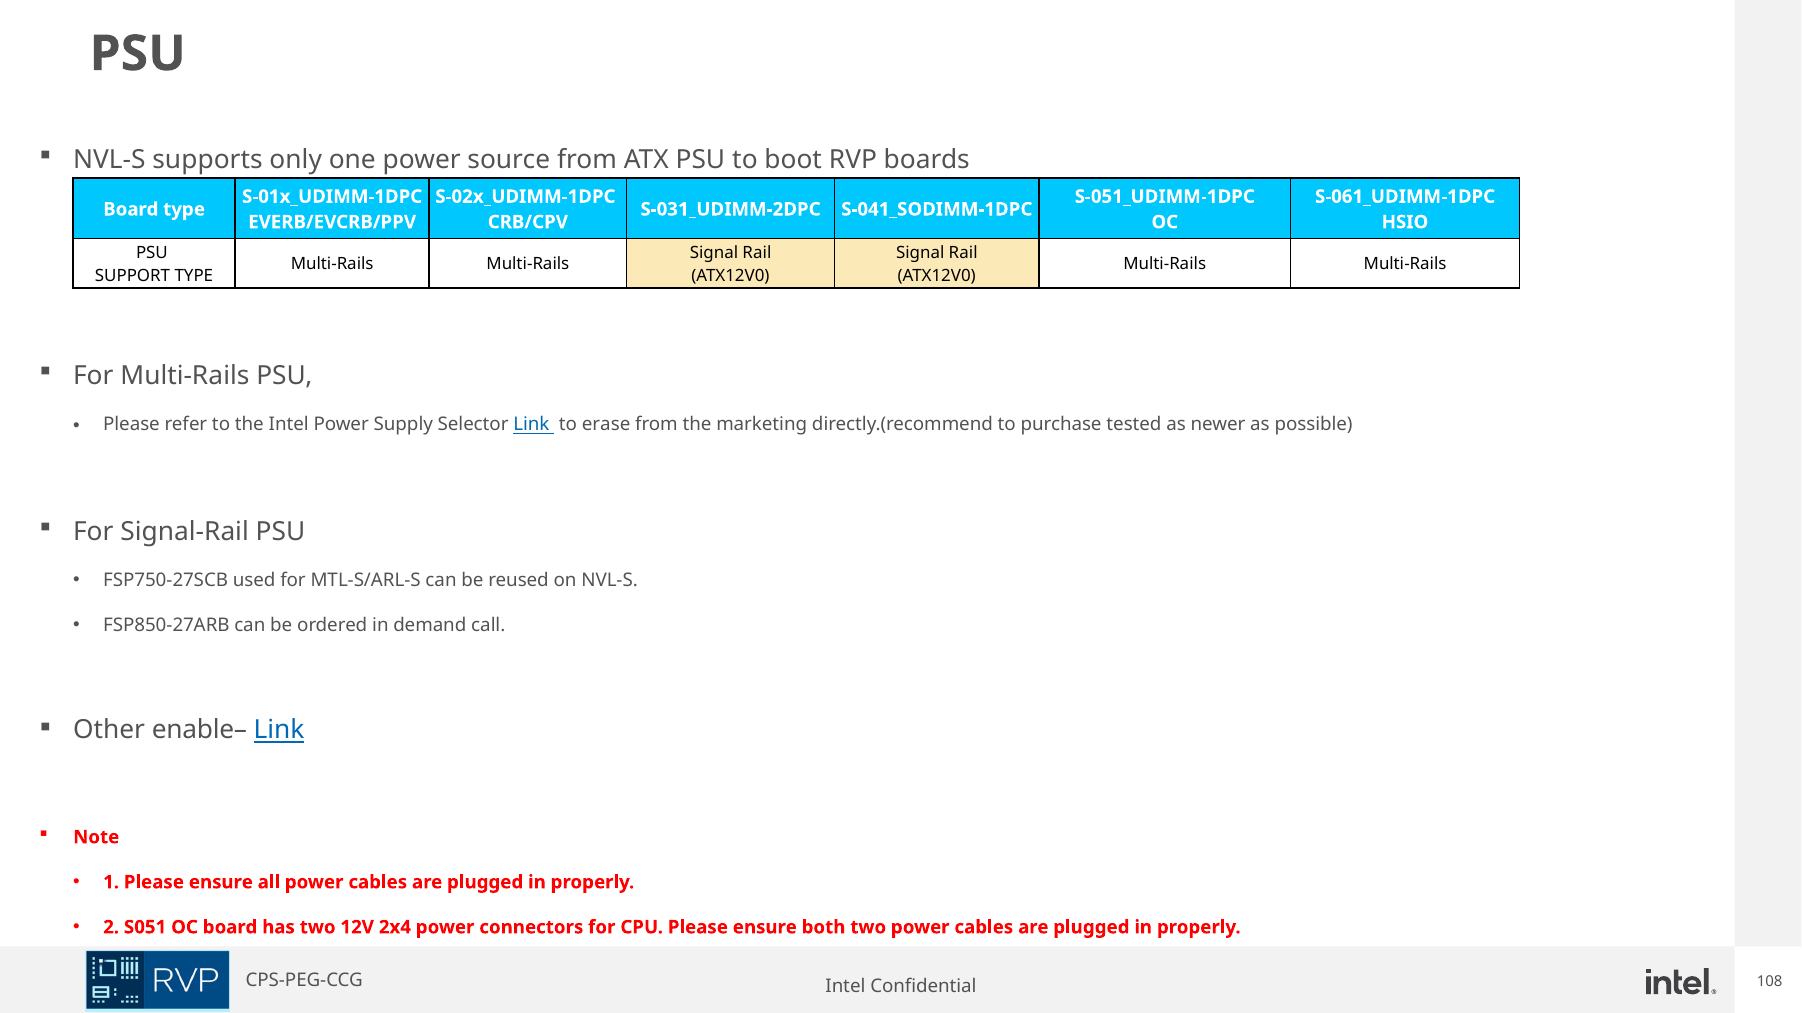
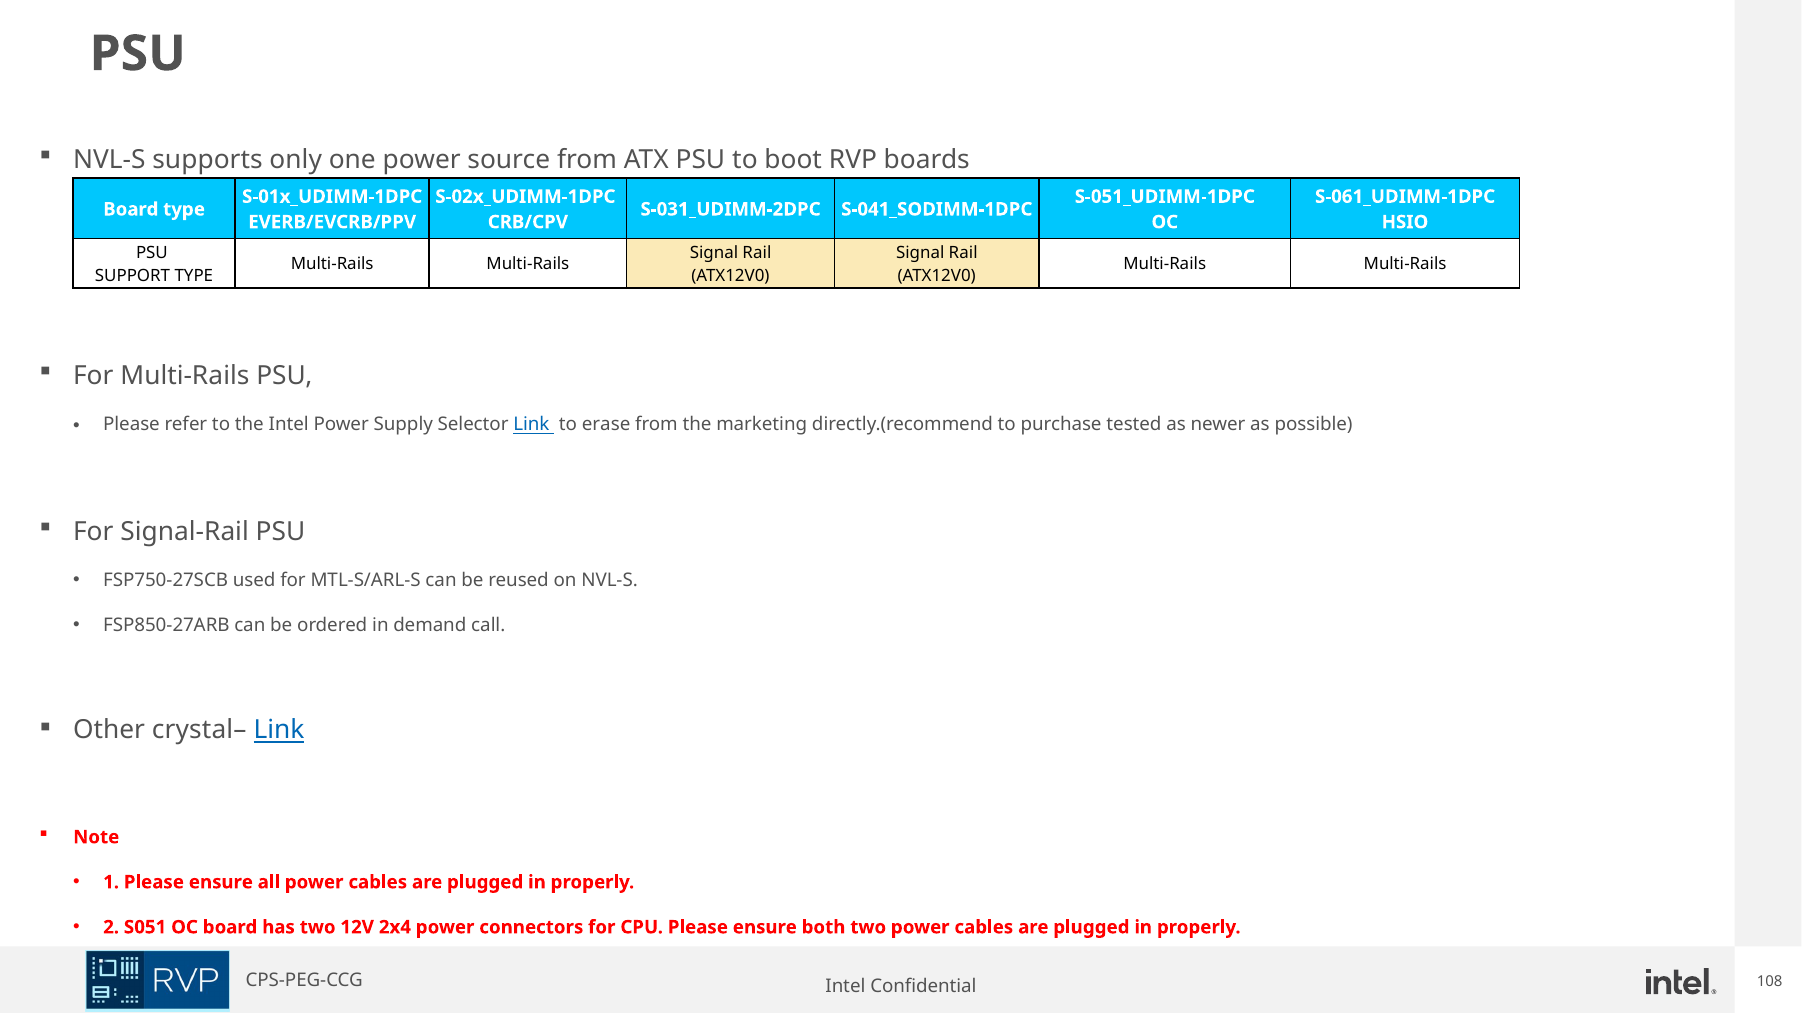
enable–: enable– -> crystal–
